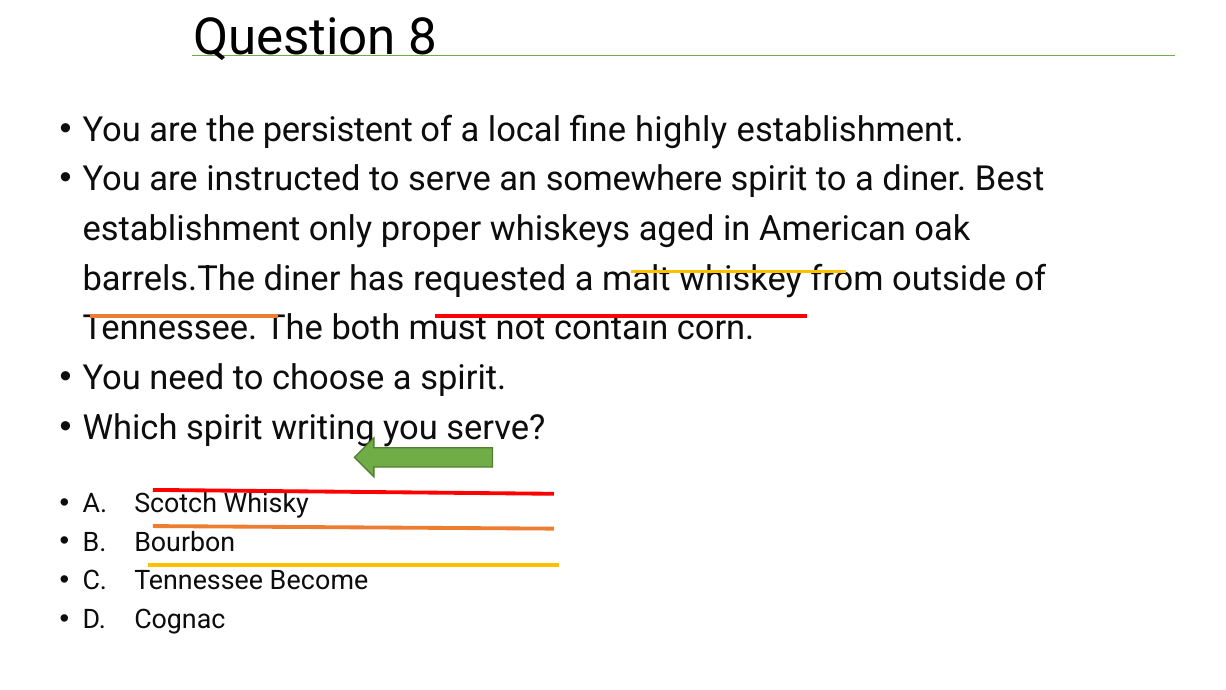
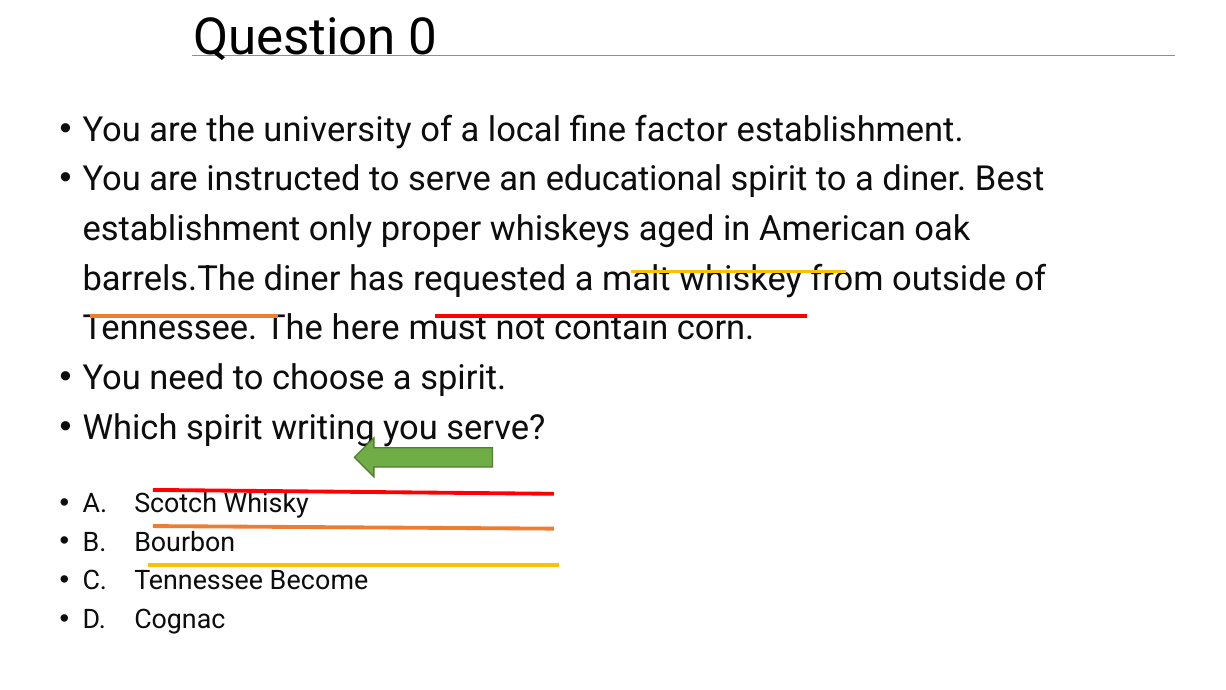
8: 8 -> 0
persistent: persistent -> university
highly: highly -> factor
somewhere: somewhere -> educational
both: both -> here
